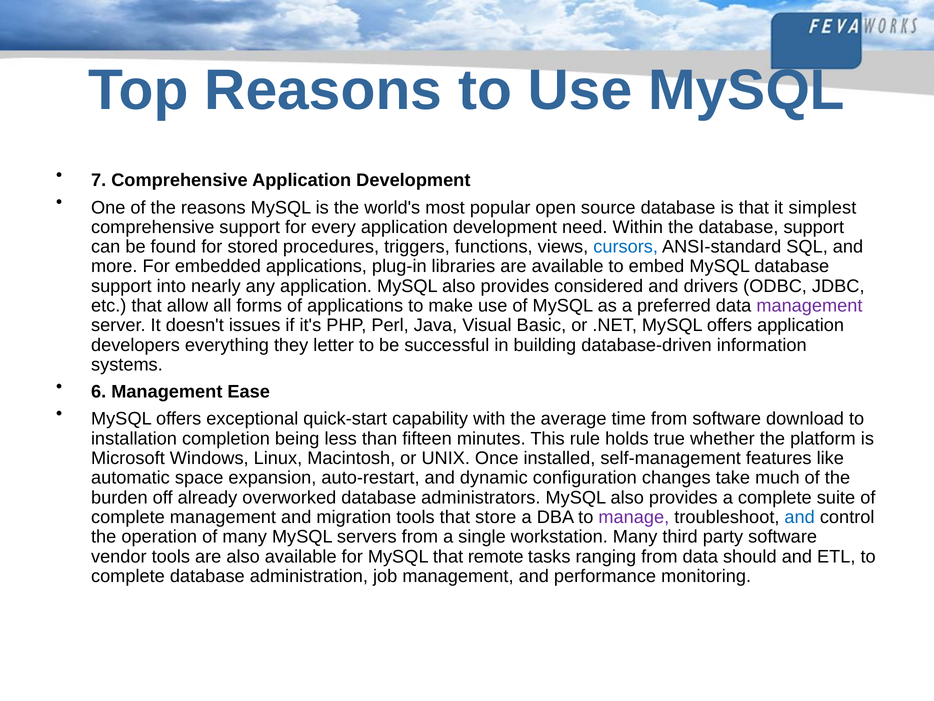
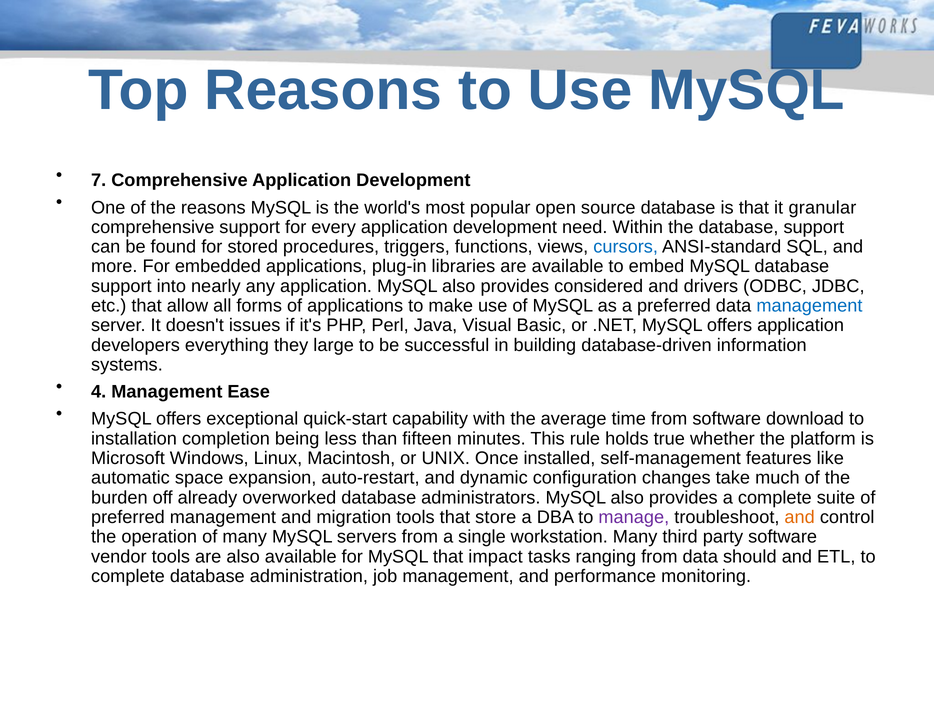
simplest: simplest -> granular
management at (809, 306) colour: purple -> blue
letter: letter -> large
6: 6 -> 4
complete at (128, 517): complete -> preferred
and at (800, 517) colour: blue -> orange
remote: remote -> impact
